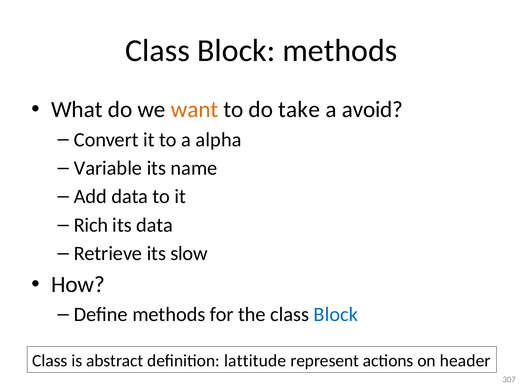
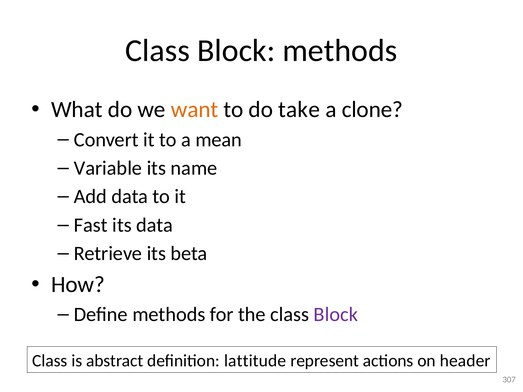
avoid: avoid -> clone
alpha: alpha -> mean
Rich: Rich -> Fast
slow: slow -> beta
Block at (336, 315) colour: blue -> purple
